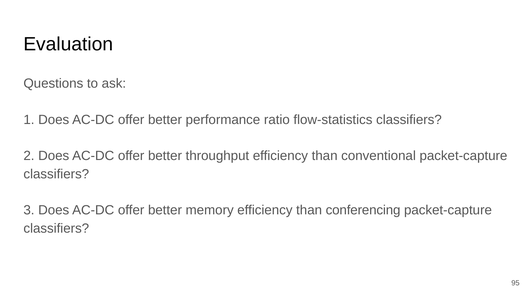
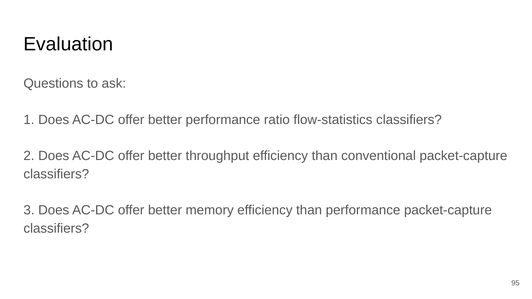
than conferencing: conferencing -> performance
